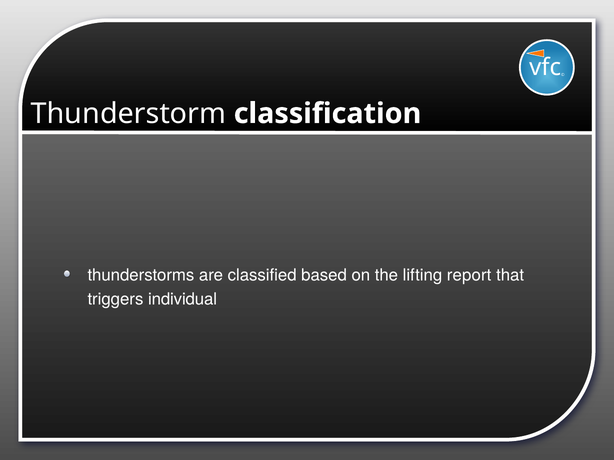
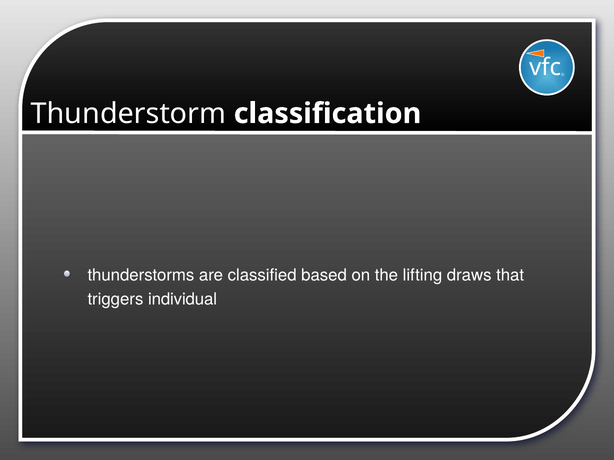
report: report -> draws
